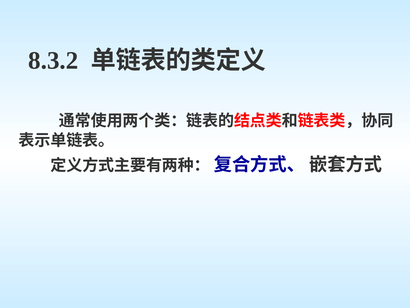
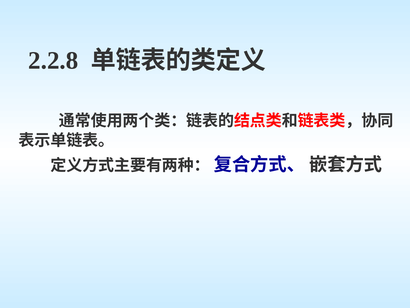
8.3.2: 8.3.2 -> 2.2.8
